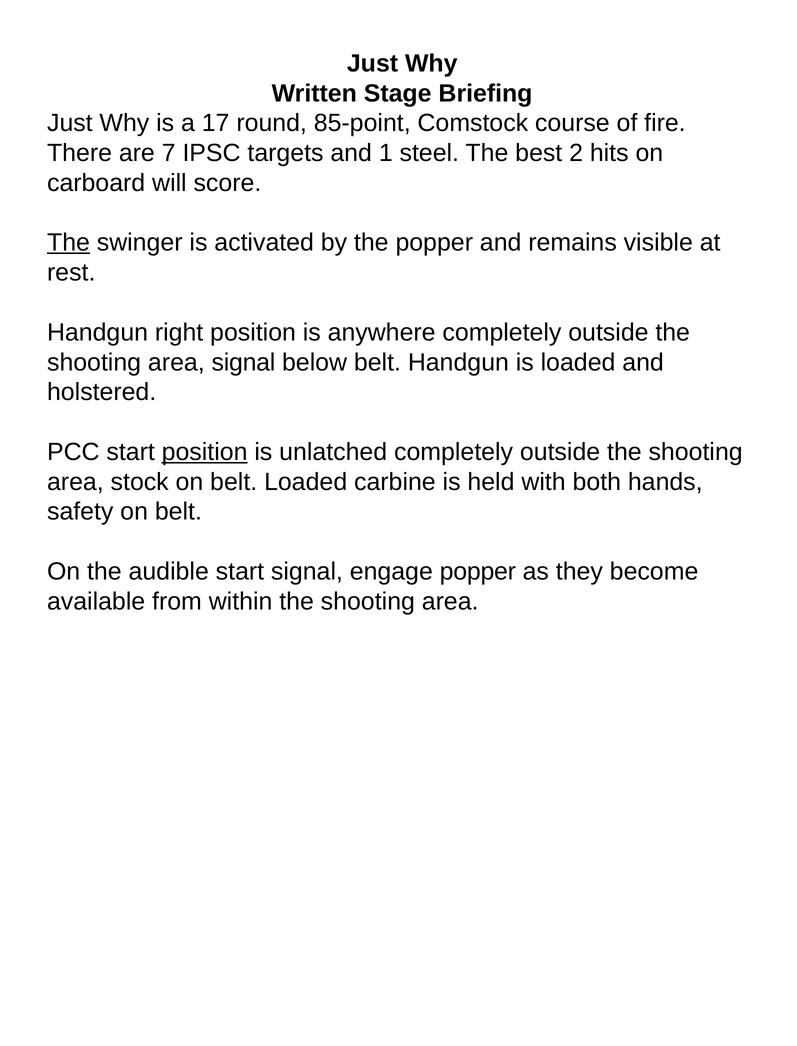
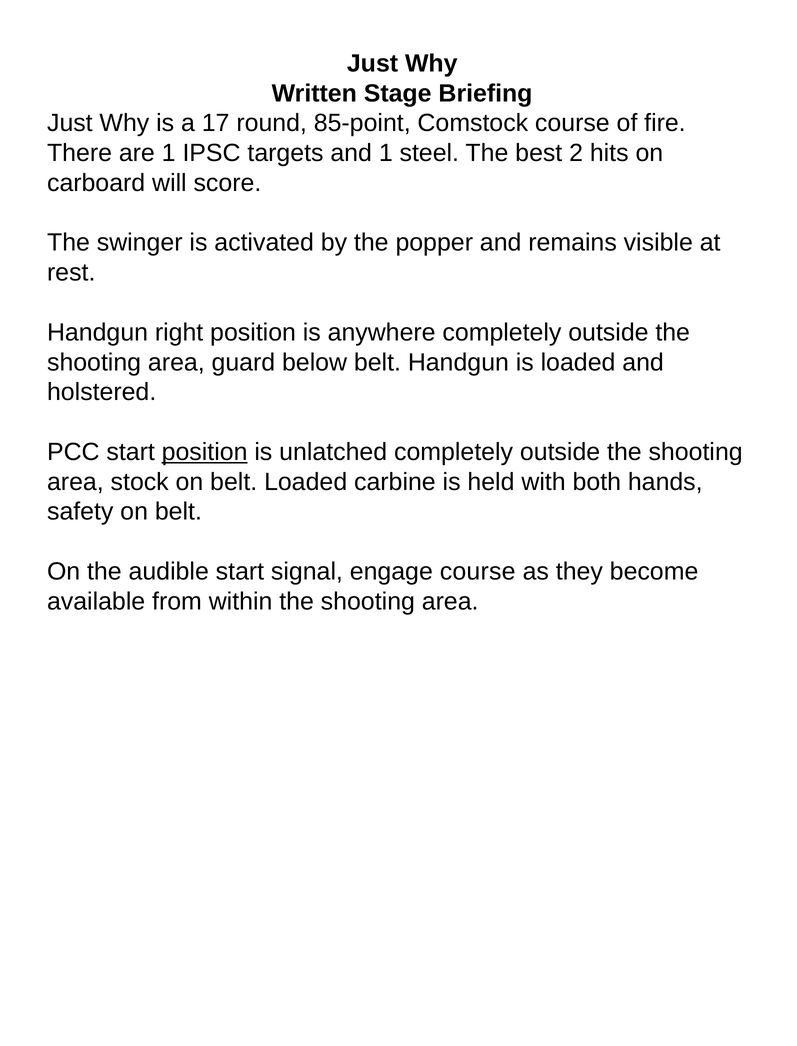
are 7: 7 -> 1
The at (69, 243) underline: present -> none
area signal: signal -> guard
engage popper: popper -> course
